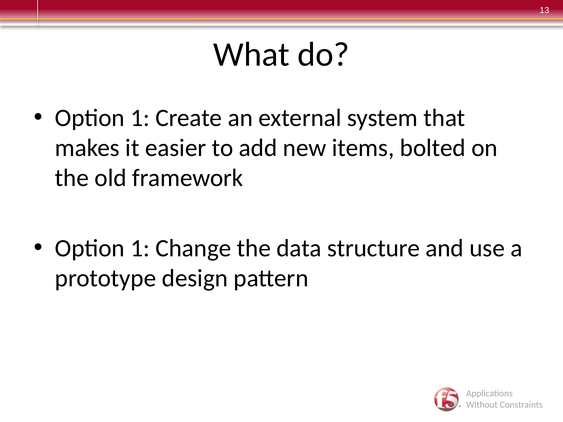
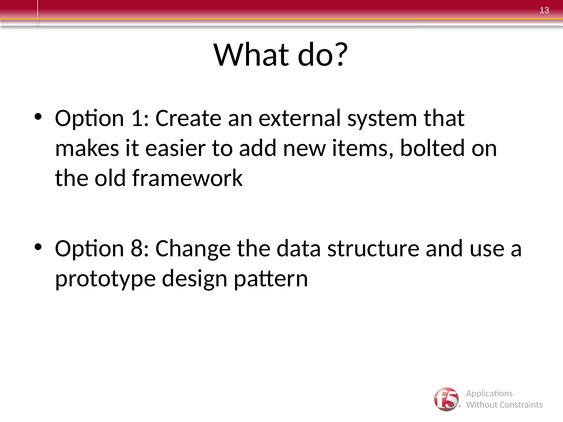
1 at (140, 248): 1 -> 8
